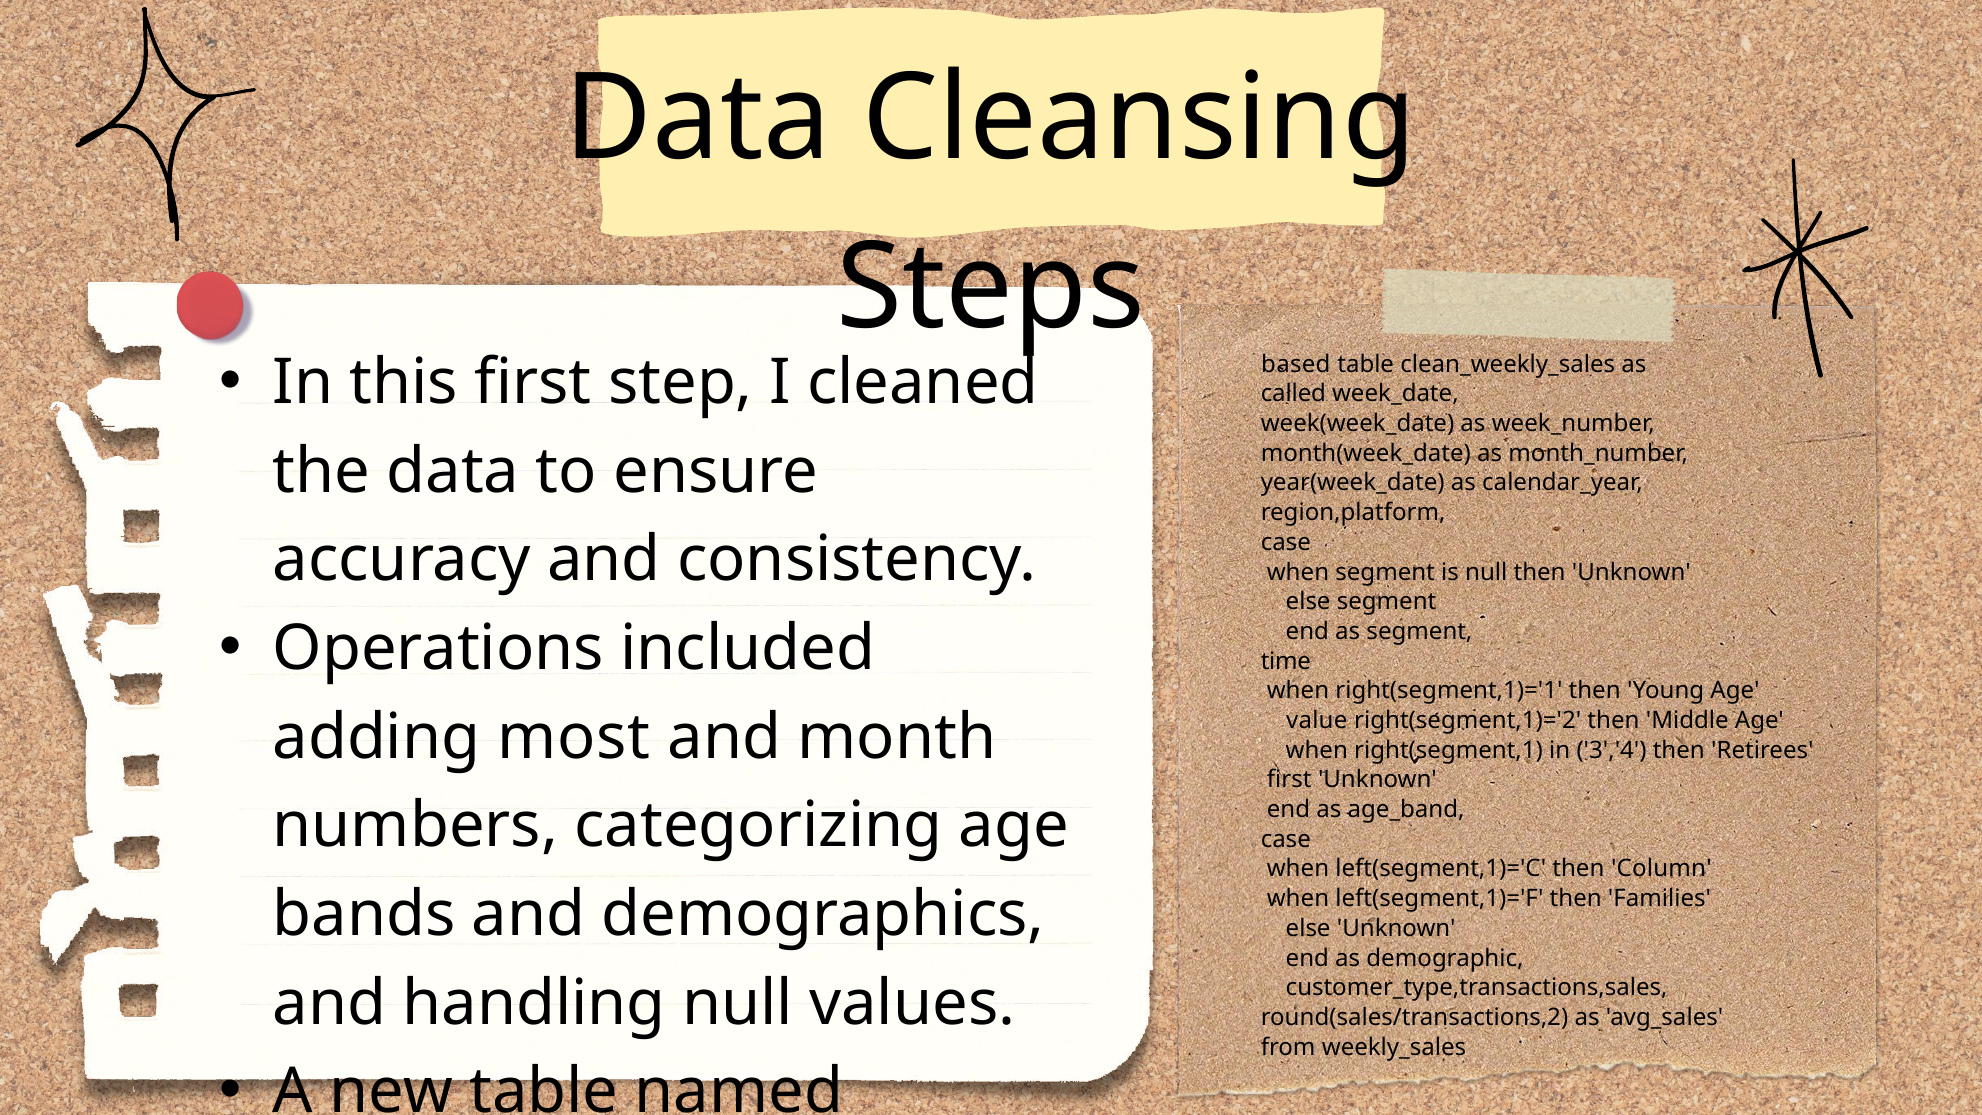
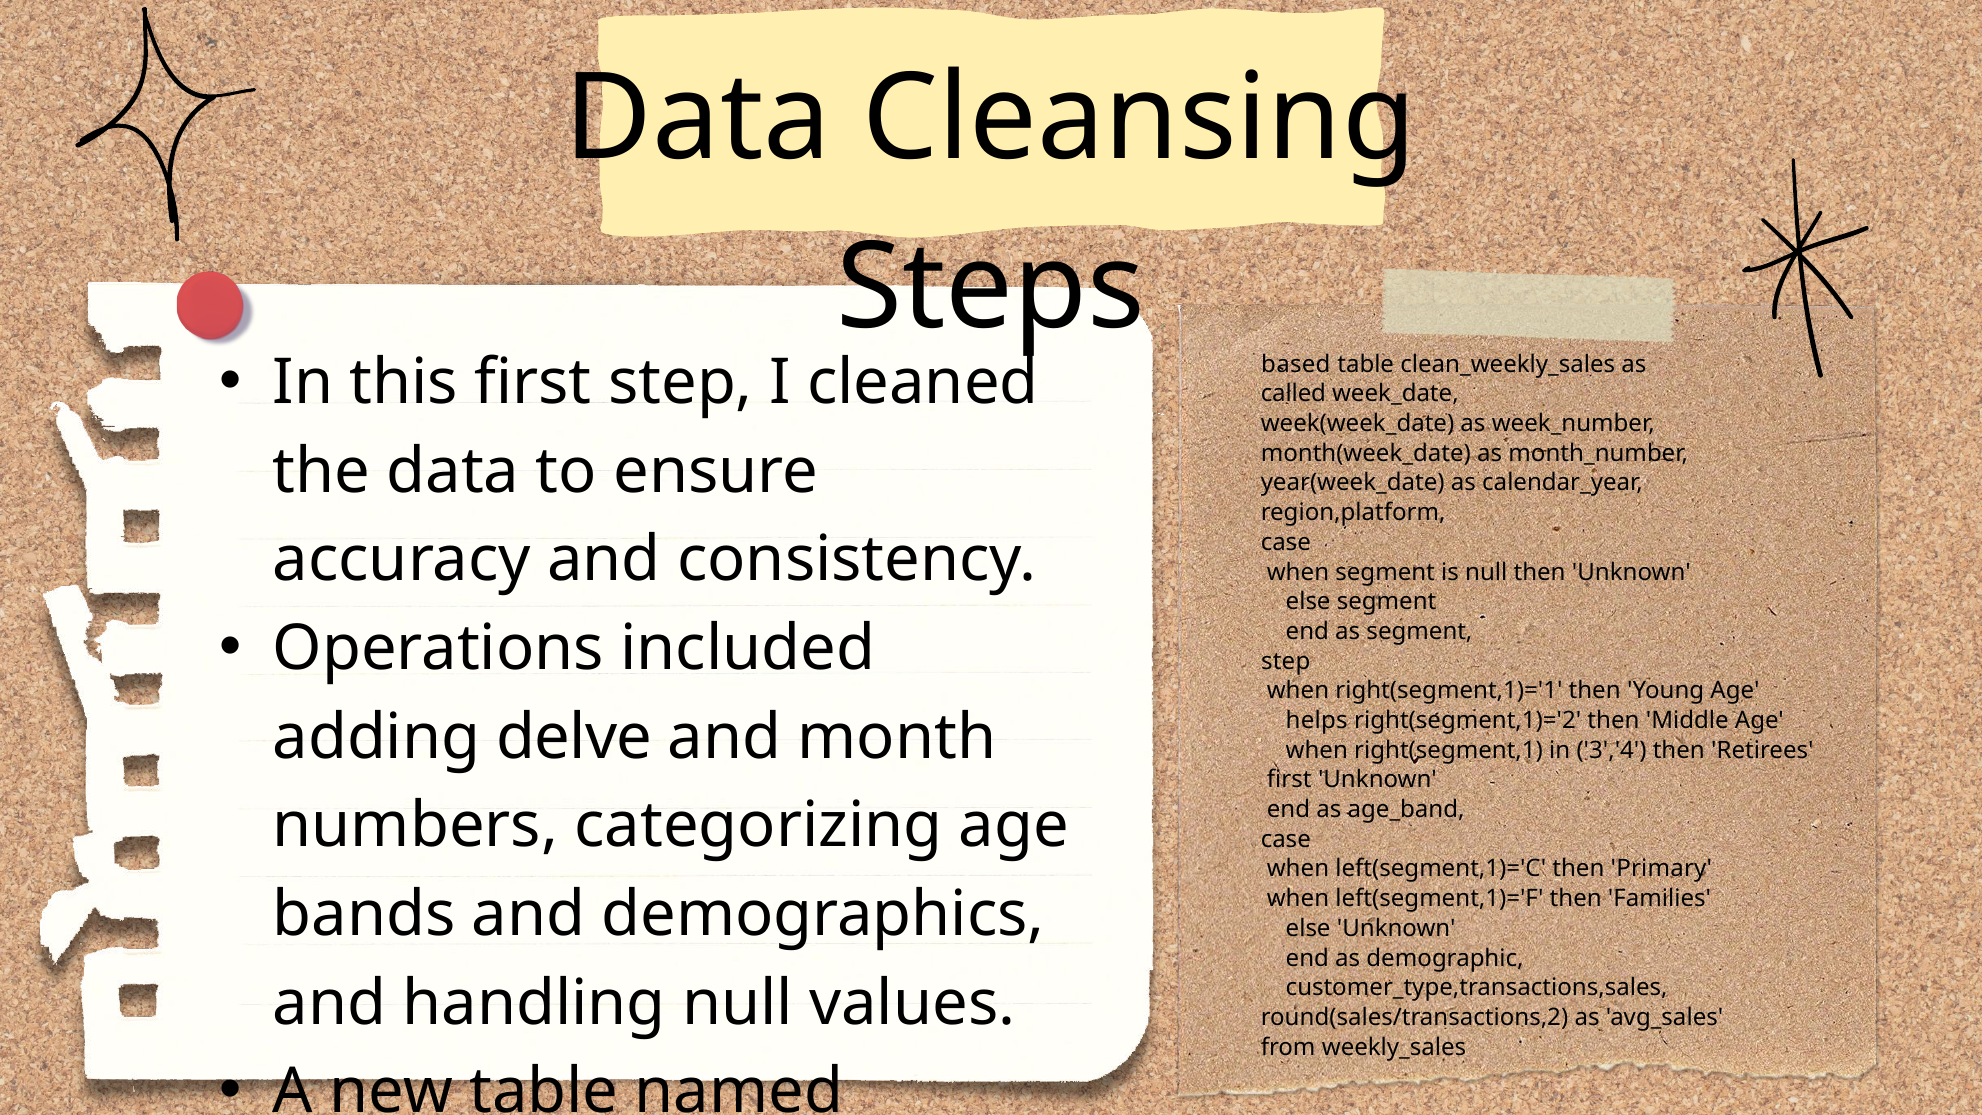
time at (1286, 661): time -> step
value: value -> helps
most: most -> delve
Column: Column -> Primary
